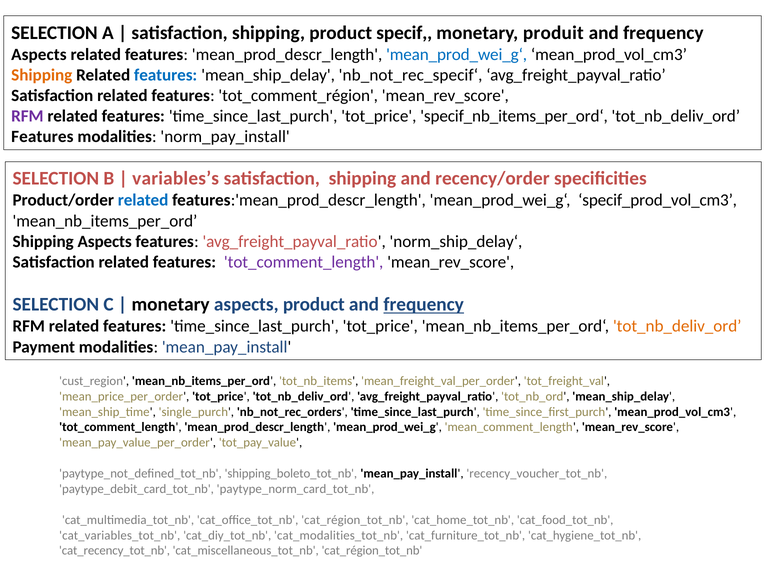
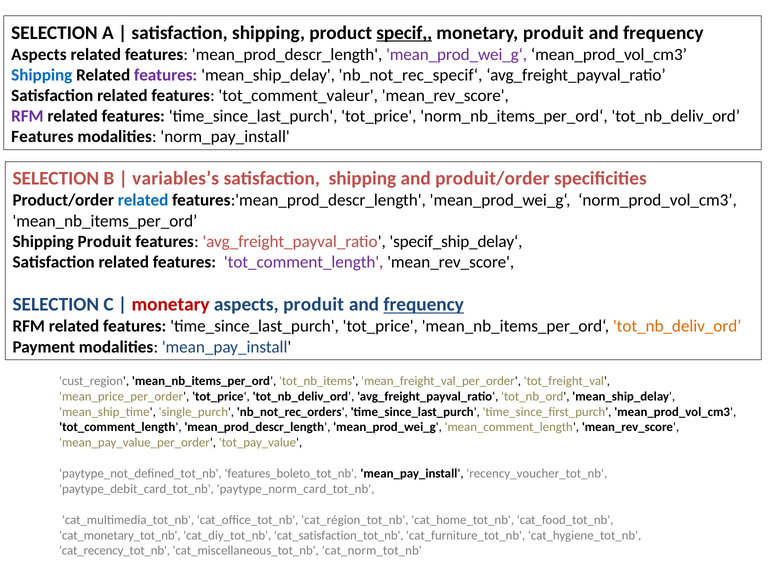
specif underline: none -> present
mean_prod_wei_g‘ at (457, 54) colour: blue -> purple
Shipping at (42, 75) colour: orange -> blue
features at (166, 75) colour: blue -> purple
tot_comment_région: tot_comment_région -> tot_comment_valeur
specif_nb_items_per_ord‘: specif_nb_items_per_ord‘ -> norm_nb_items_per_ord‘
recency/order: recency/order -> produit/order
specif_prod_vol_cm3: specif_prod_vol_cm3 -> norm_prod_vol_cm3
Shipping Aspects: Aspects -> Produit
norm_ship_delay‘: norm_ship_delay‘ -> specif_ship_delay‘
monetary at (171, 305) colour: black -> red
aspects product: product -> produit
shipping_boleto_tot_nb: shipping_boleto_tot_nb -> features_boleto_tot_nb
cat_variables_tot_nb: cat_variables_tot_nb -> cat_monetary_tot_nb
cat_modalities_tot_nb: cat_modalities_tot_nb -> cat_satisfaction_tot_nb
cat_miscellaneous_tot_nb cat_région_tot_nb: cat_région_tot_nb -> cat_norm_tot_nb
